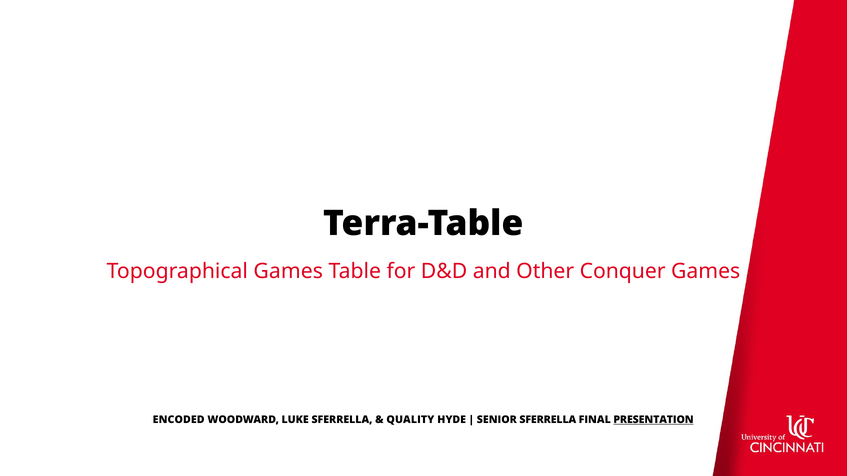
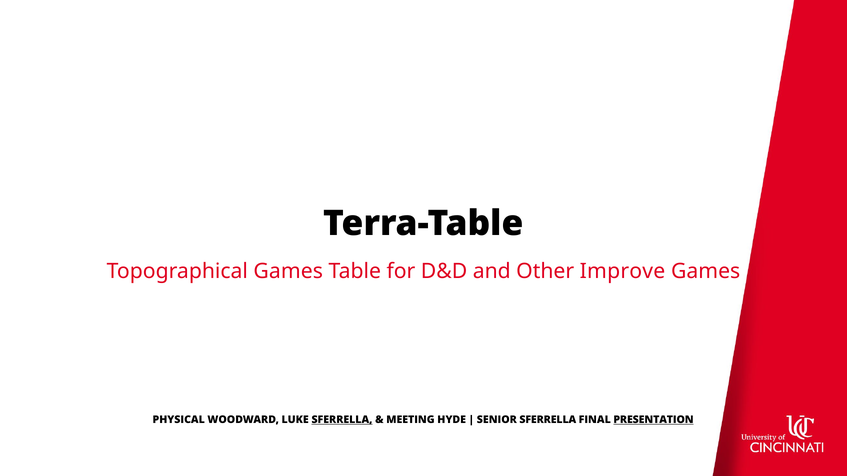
Conquer: Conquer -> Improve
ENCODED: ENCODED -> PHYSICAL
SFERRELLA at (342, 420) underline: none -> present
QUALITY: QUALITY -> MEETING
